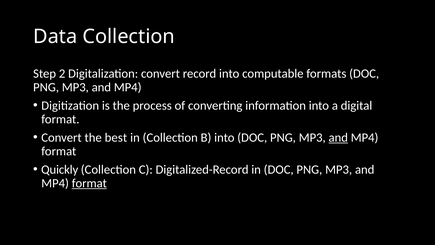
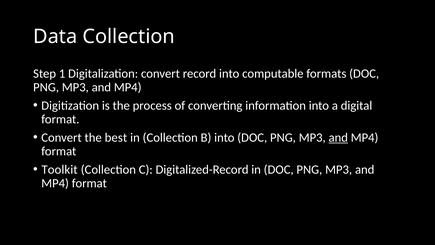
2: 2 -> 1
Quickly: Quickly -> Toolkit
format at (89, 183) underline: present -> none
